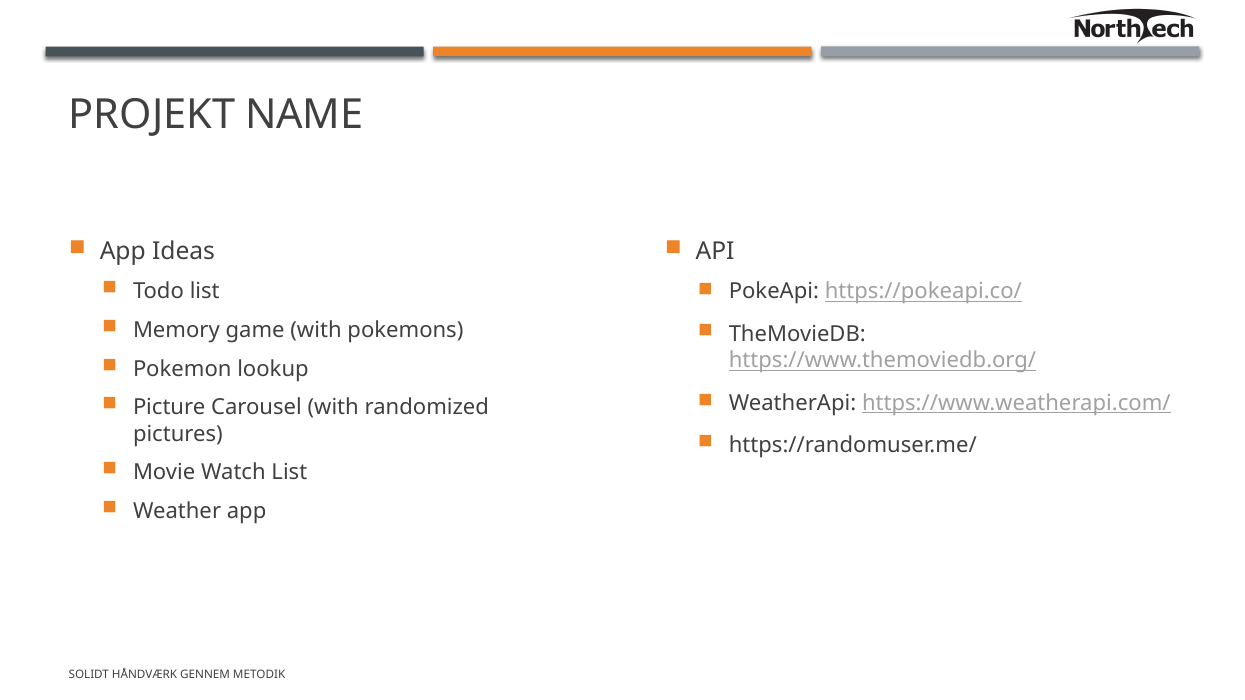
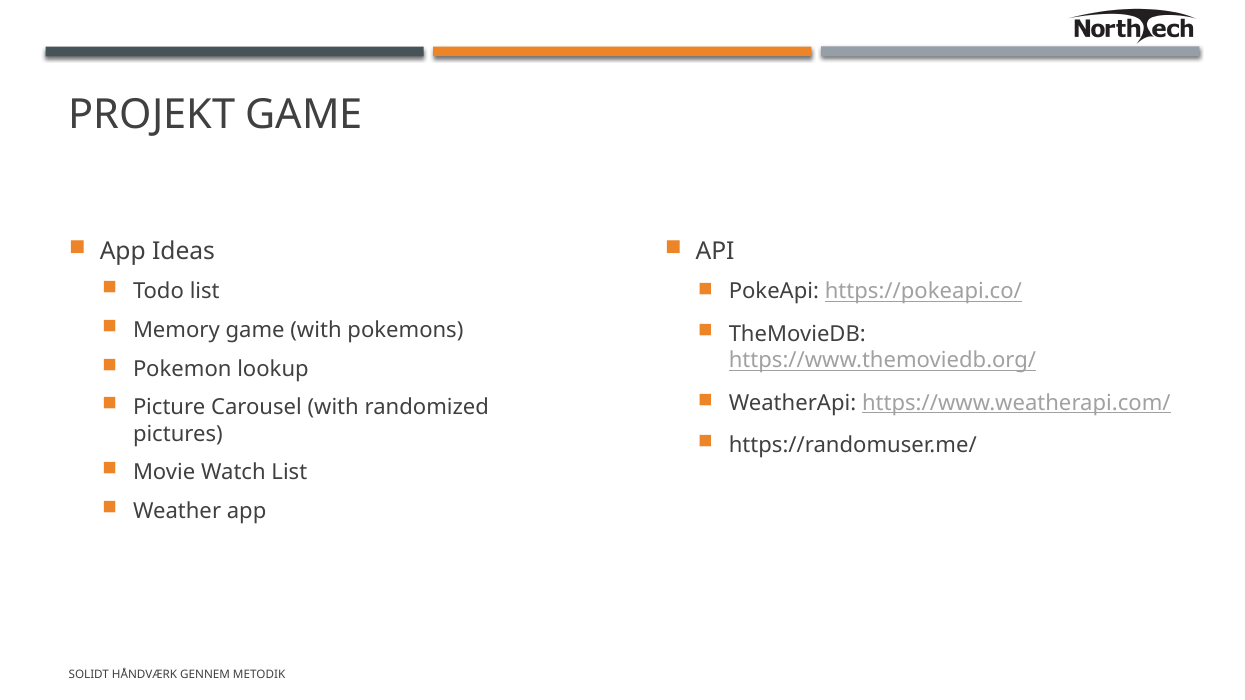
PROJEKT NAME: NAME -> GAME
